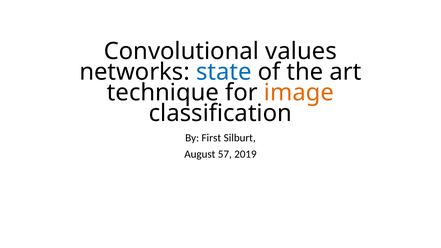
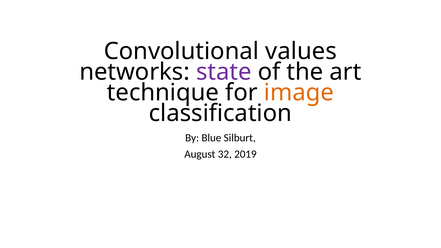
state colour: blue -> purple
First: First -> Blue
57: 57 -> 32
